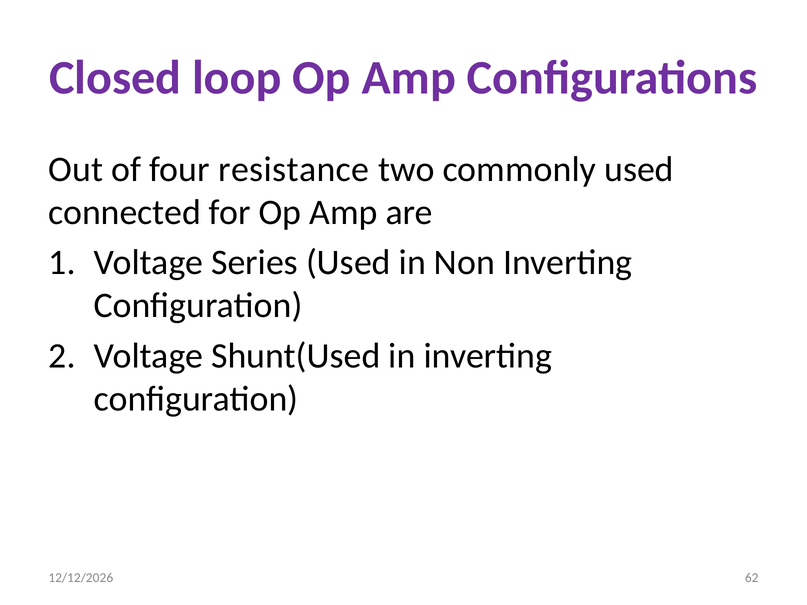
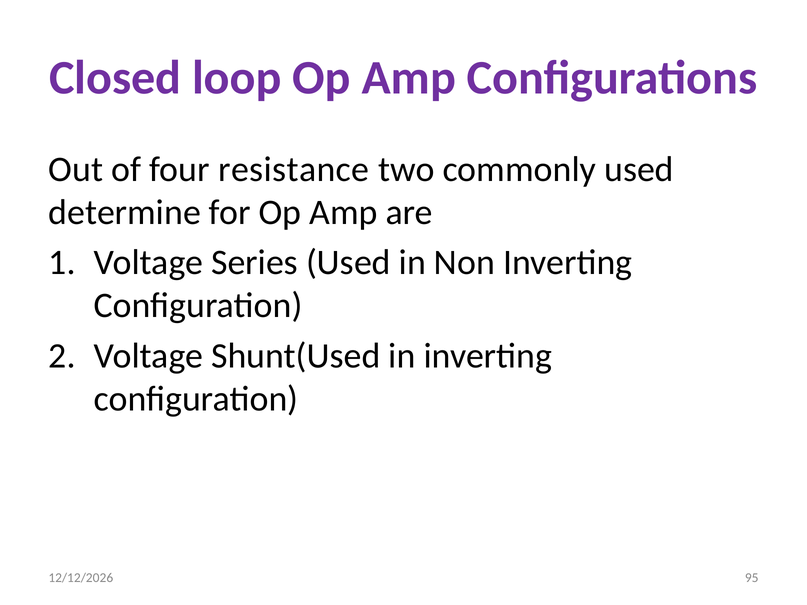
connected: connected -> determine
62: 62 -> 95
